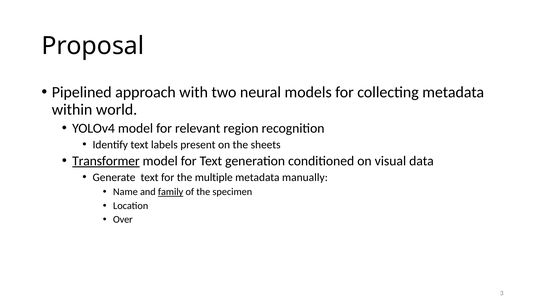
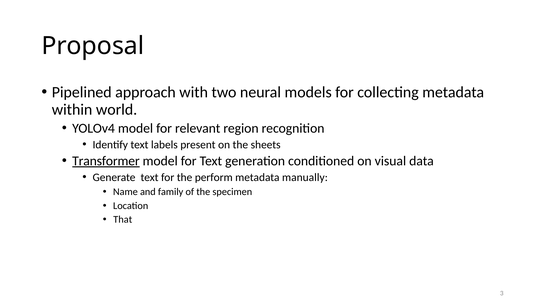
multiple: multiple -> perform
family underline: present -> none
Over: Over -> That
